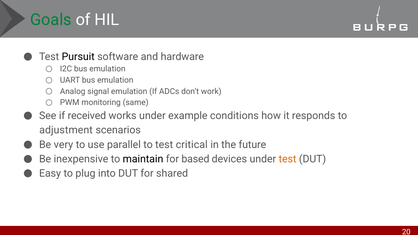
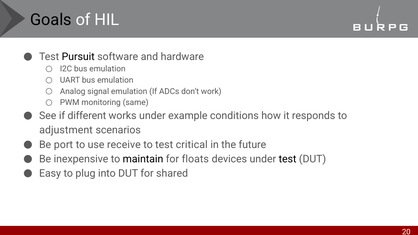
Goals colour: green -> black
received: received -> different
very: very -> port
parallel: parallel -> receive
based: based -> floats
test at (288, 159) colour: orange -> black
